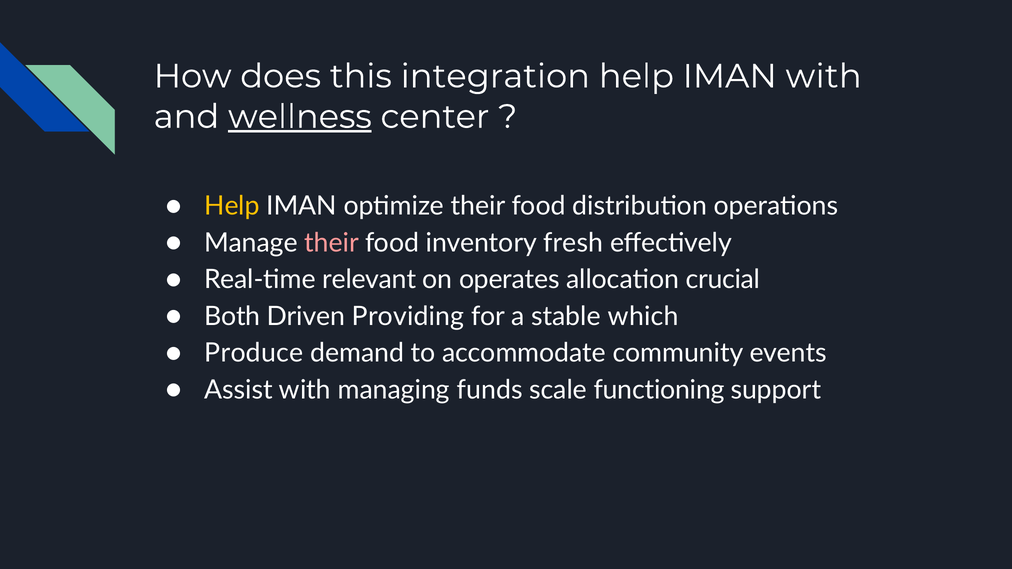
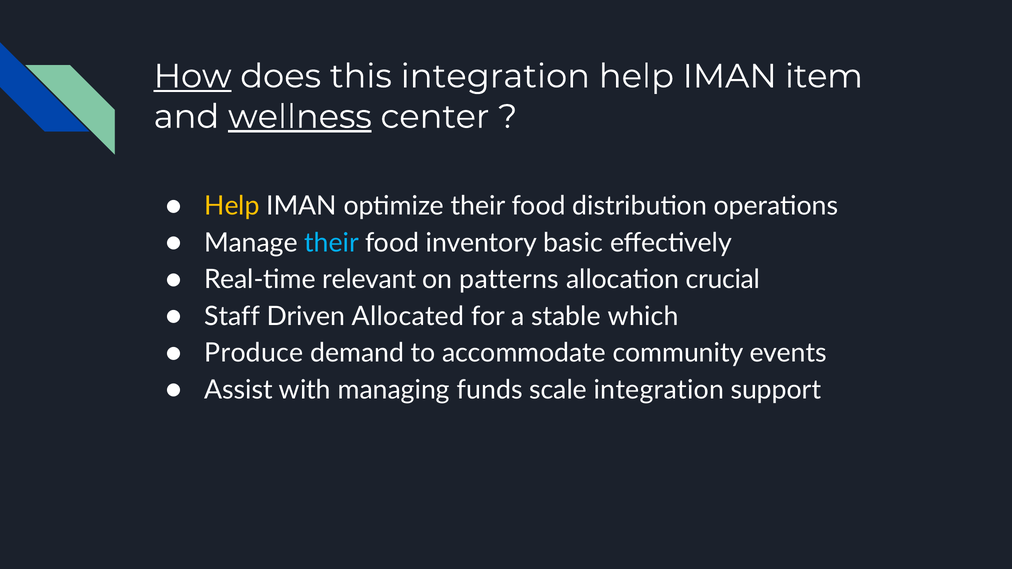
How underline: none -> present
IMAN with: with -> item
their at (332, 243) colour: pink -> light blue
fresh: fresh -> basic
operates: operates -> patterns
Both: Both -> Staff
Providing: Providing -> Allocated
scale functioning: functioning -> integration
